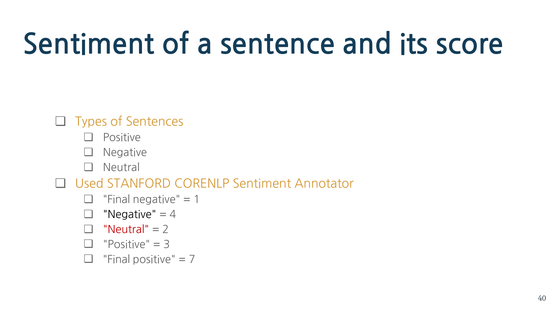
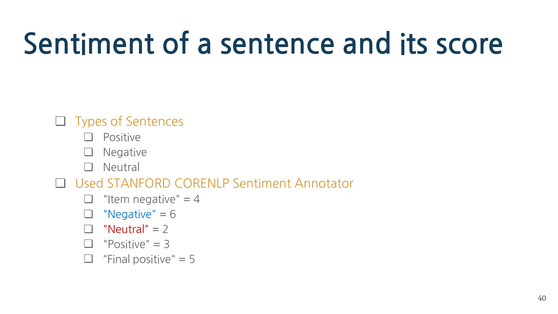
Final at (116, 200): Final -> Item
1: 1 -> 4
Negative at (130, 215) colour: black -> blue
4: 4 -> 6
7: 7 -> 5
